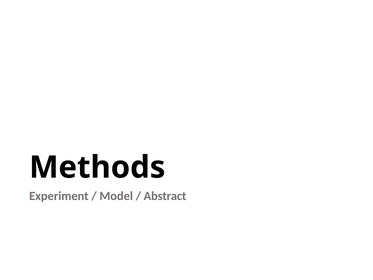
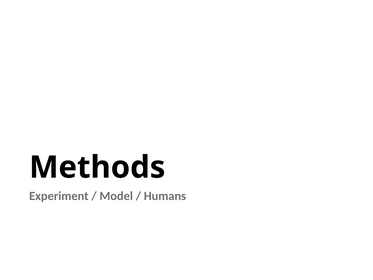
Abstract: Abstract -> Humans
